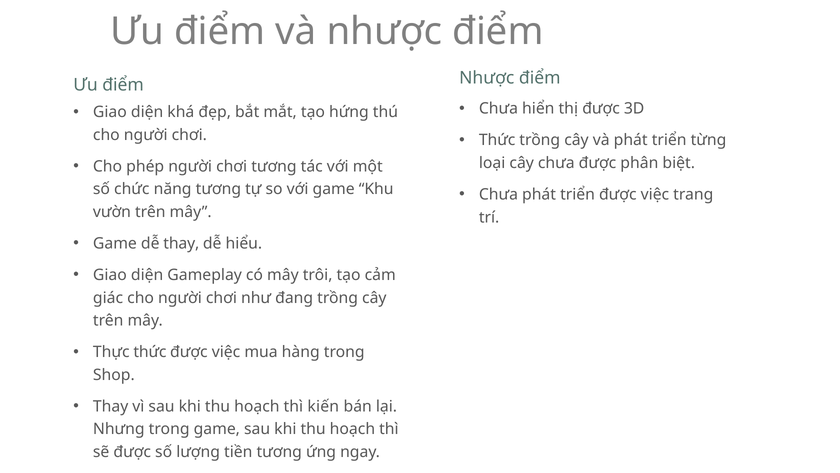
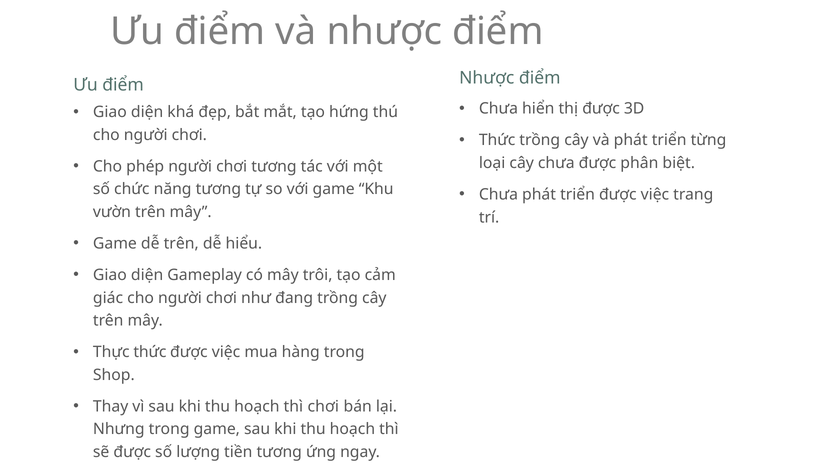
dễ thay: thay -> trên
thì kiến: kiến -> chơi
